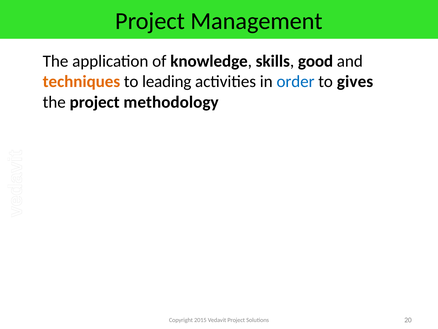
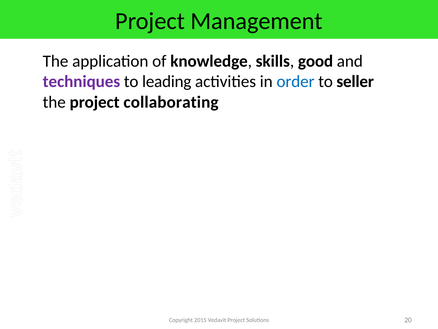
techniques colour: orange -> purple
gives: gives -> seller
methodology: methodology -> collaborating
